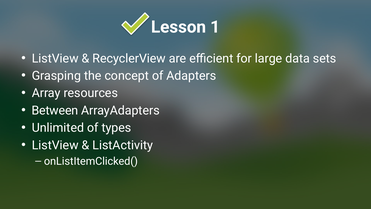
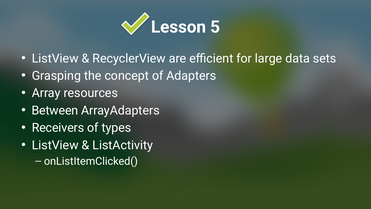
1: 1 -> 5
Unlimited: Unlimited -> Receivers
